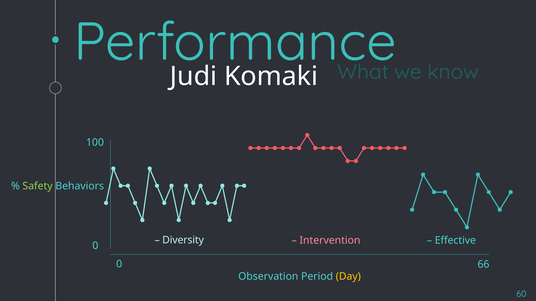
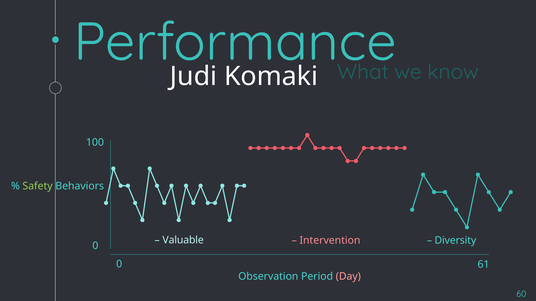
Diversity: Diversity -> Valuable
Effective: Effective -> Diversity
66: 66 -> 61
Day colour: yellow -> pink
